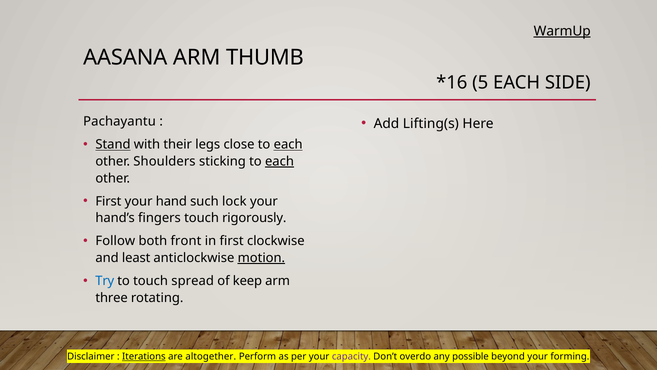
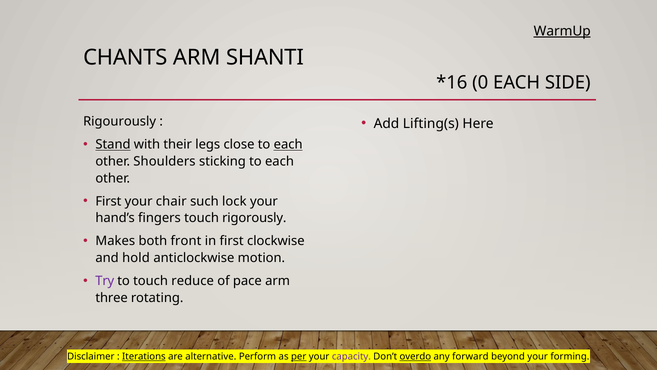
AASANA: AASANA -> CHANTS
THUMB: THUMB -> SHANTI
5: 5 -> 0
Pachayantu: Pachayantu -> Rigourously
each at (279, 161) underline: present -> none
hand: hand -> chair
Follow: Follow -> Makes
least: least -> hold
motion underline: present -> none
Try colour: blue -> purple
spread: spread -> reduce
keep: keep -> pace
altogether: altogether -> alternative
per underline: none -> present
overdo underline: none -> present
possible: possible -> forward
